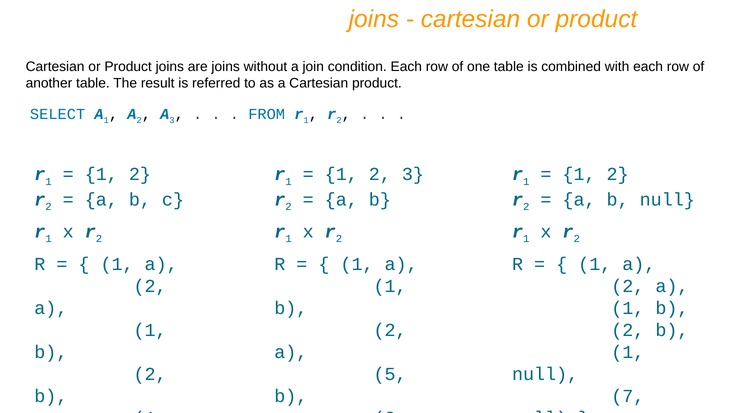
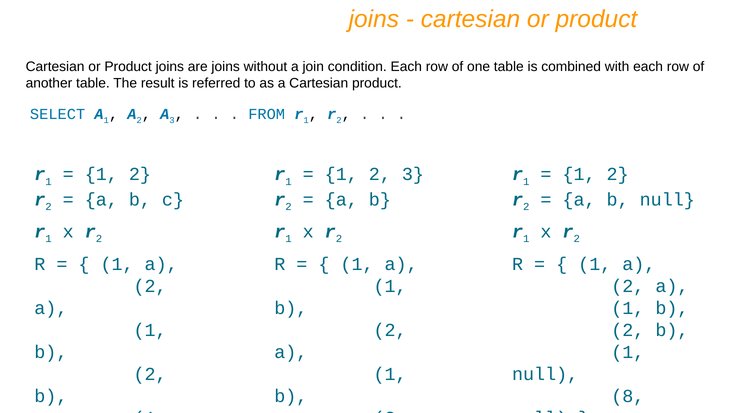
5 at (390, 375): 5 -> 1
7: 7 -> 8
